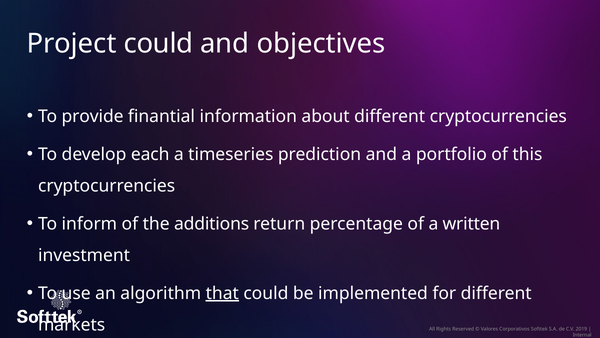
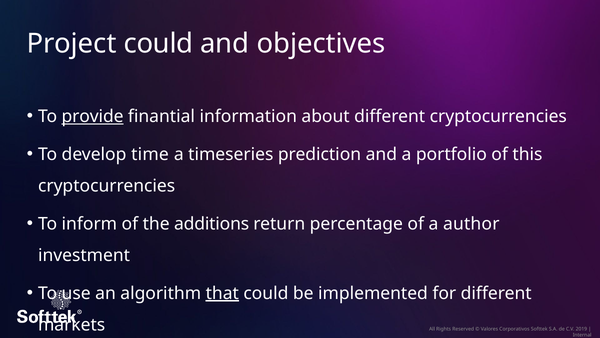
provide underline: none -> present
each: each -> time
written: written -> author
